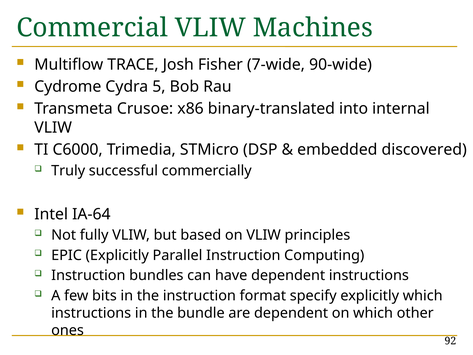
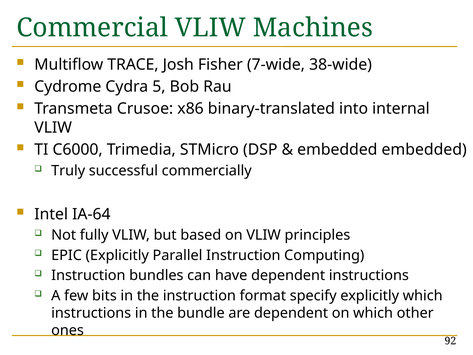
90-wide: 90-wide -> 38-wide
embedded discovered: discovered -> embedded
